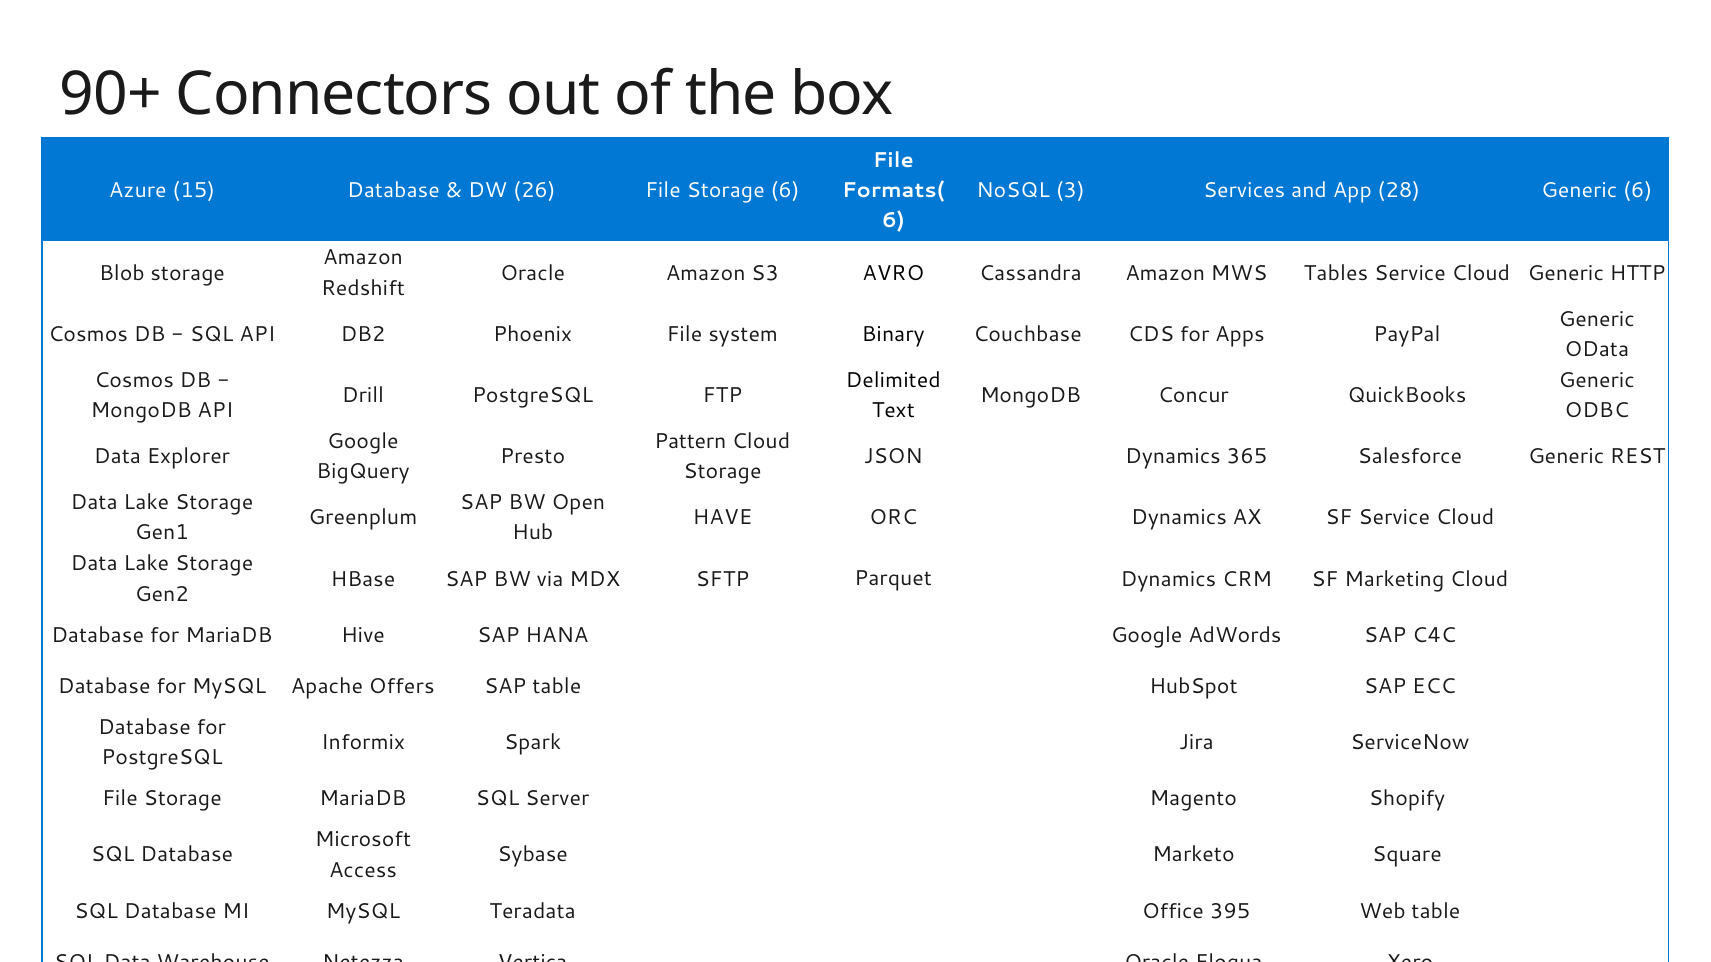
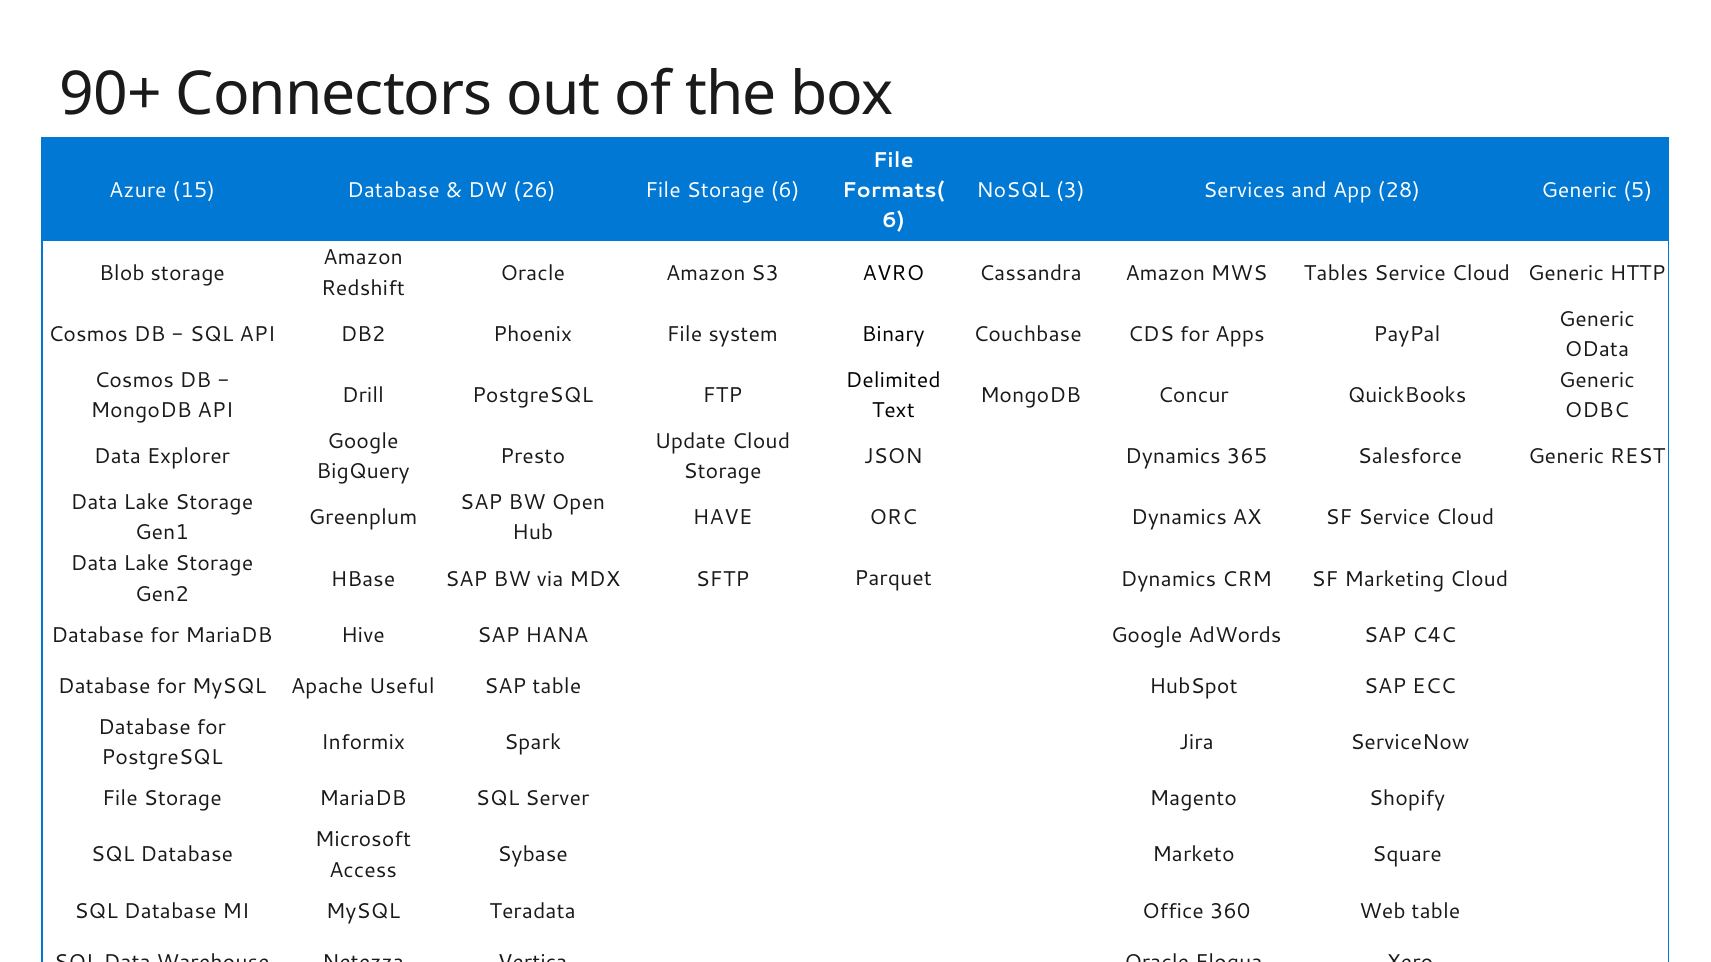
Generic 6: 6 -> 5
Pattern: Pattern -> Update
Offers: Offers -> Useful
395: 395 -> 360
